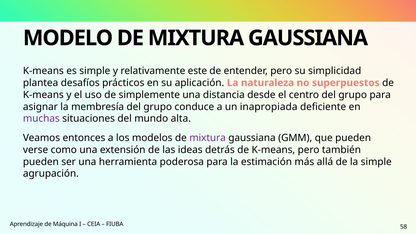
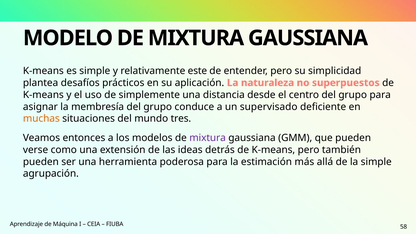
inapropiada: inapropiada -> supervisado
muchas colour: purple -> orange
alta: alta -> tres
